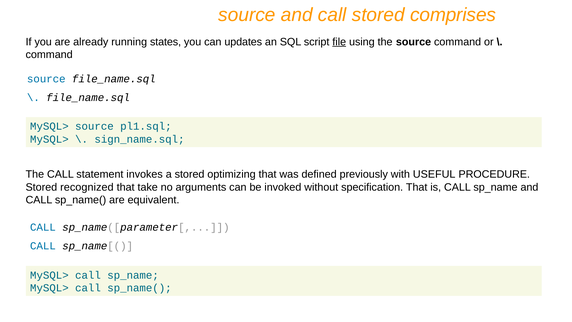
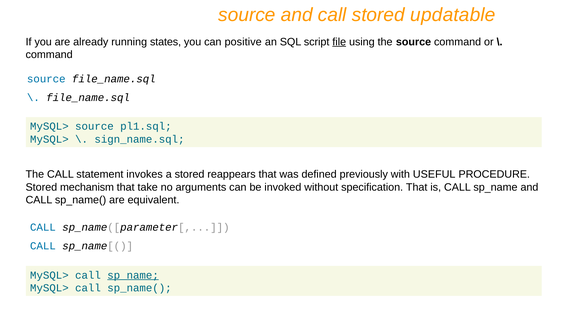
comprises: comprises -> updatable
updates: updates -> positive
optimizing: optimizing -> reappears
recognized: recognized -> mechanism
sp_name at (133, 275) underline: none -> present
